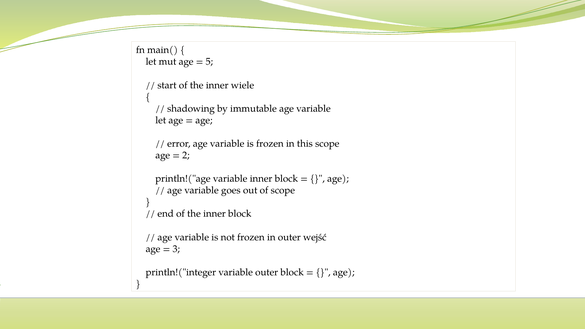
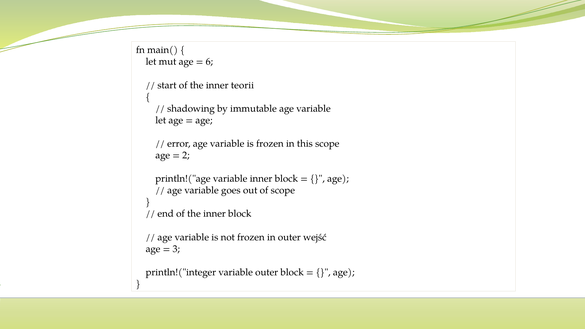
5: 5 -> 6
wiele: wiele -> teorii
